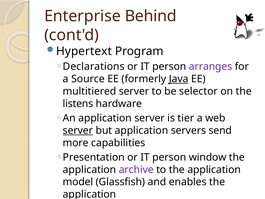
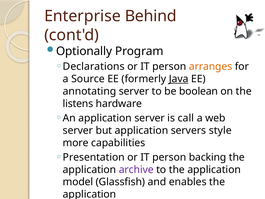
Hypertext: Hypertext -> Optionally
arranges colour: purple -> orange
multitiered: multitiered -> annotating
selector: selector -> boolean
tier: tier -> call
server at (78, 130) underline: present -> none
send: send -> style
window: window -> backing
